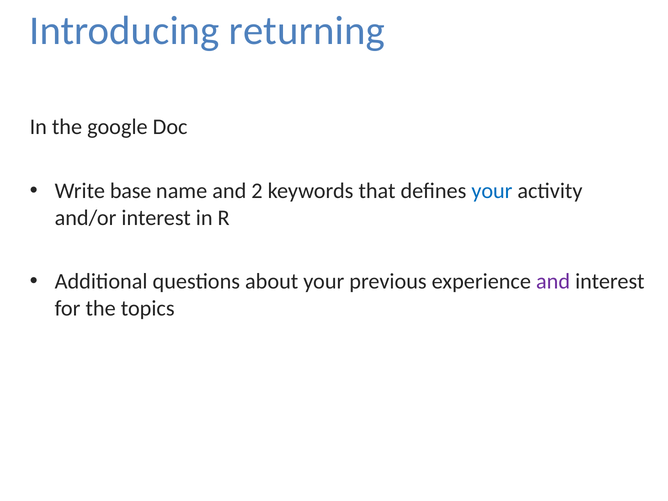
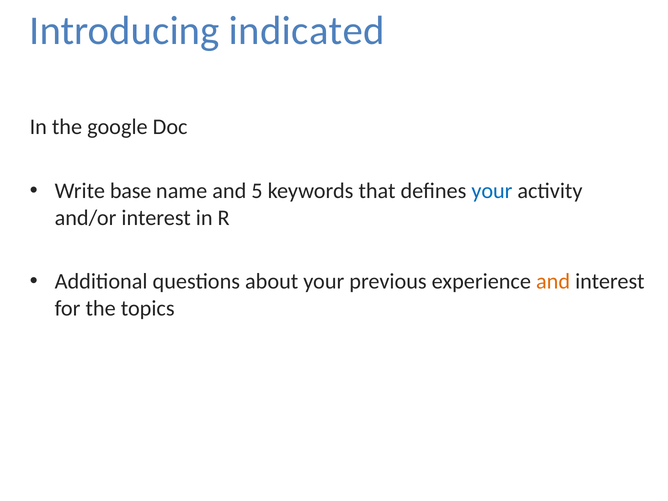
returning: returning -> indicated
2: 2 -> 5
and at (553, 282) colour: purple -> orange
